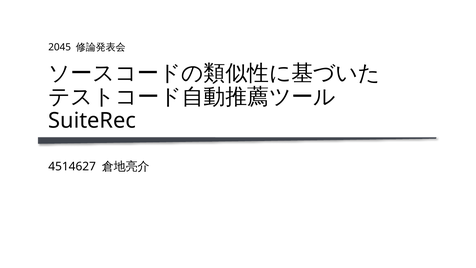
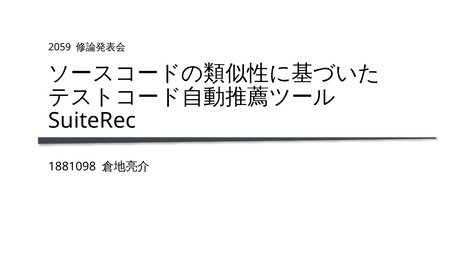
2045: 2045 -> 2059
4514627: 4514627 -> 1881098
